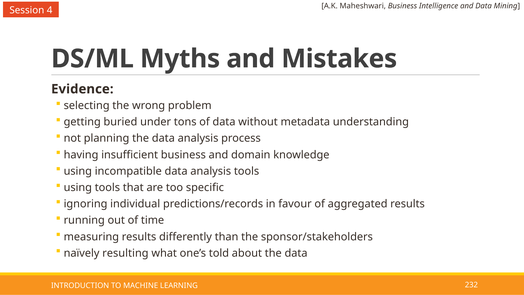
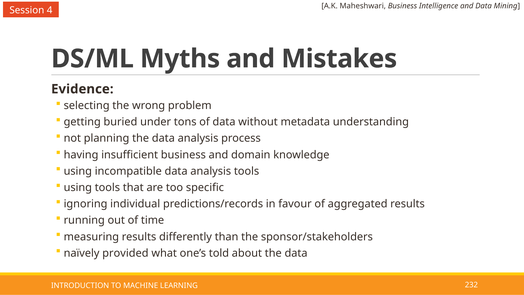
resulting: resulting -> provided
